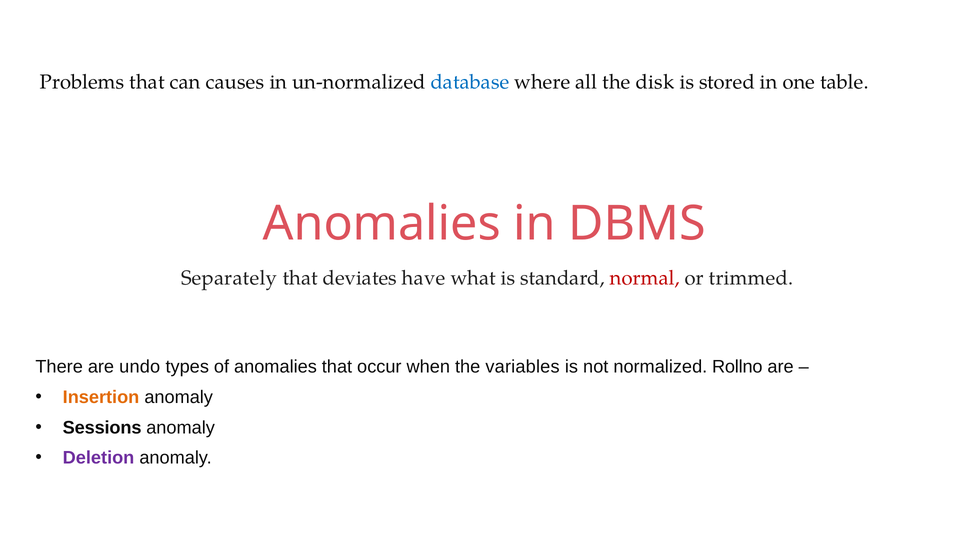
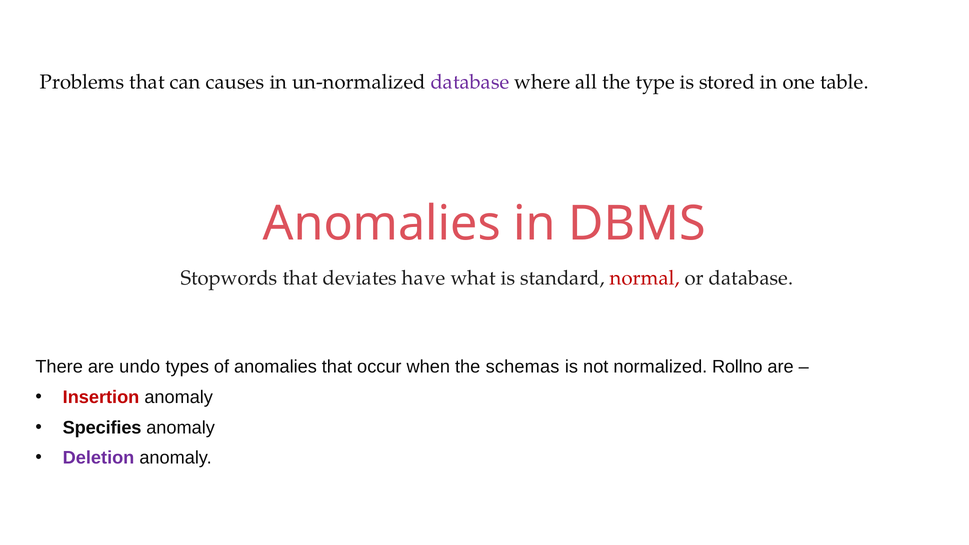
database at (470, 82) colour: blue -> purple
disk: disk -> type
Separately: Separately -> Stopwords
or trimmed: trimmed -> database
variables: variables -> schemas
Insertion colour: orange -> red
Sessions: Sessions -> Specifies
